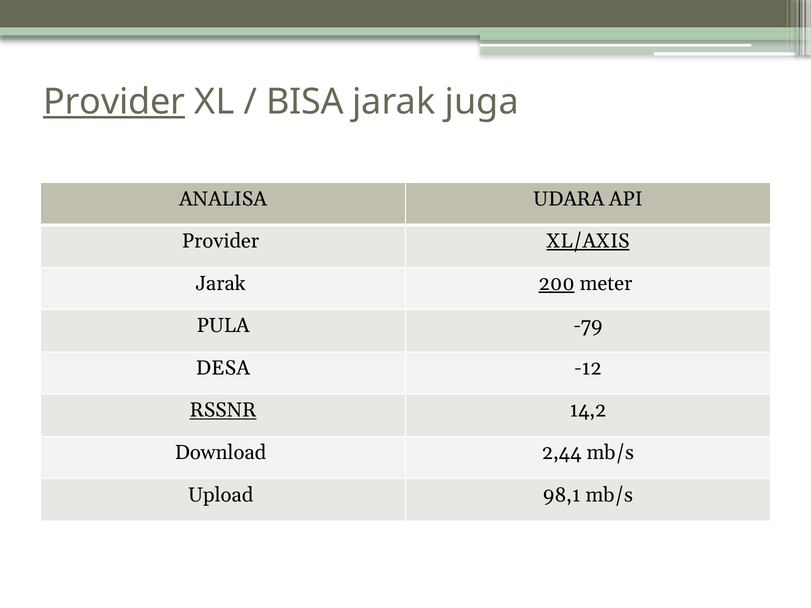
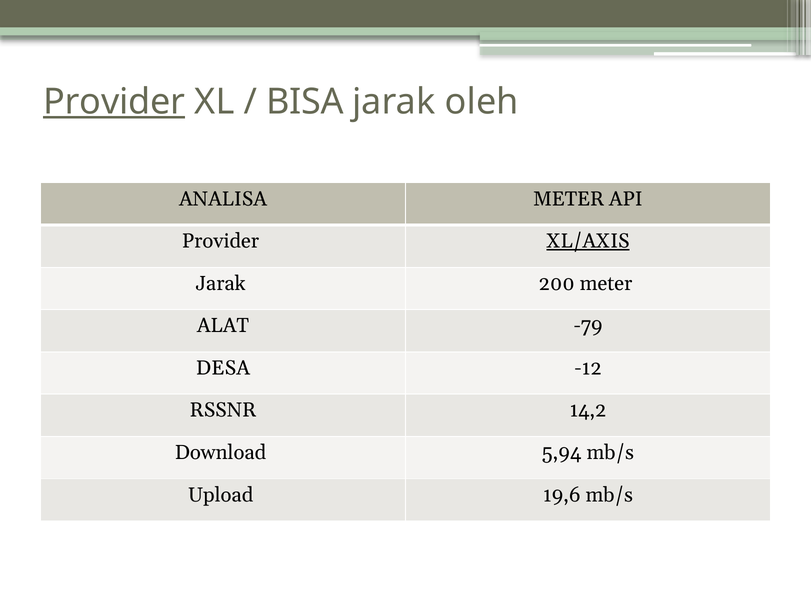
juga: juga -> oleh
ANALISA UDARA: UDARA -> METER
200 underline: present -> none
PULA: PULA -> ALAT
RSSNR underline: present -> none
2,44: 2,44 -> 5,94
98,1: 98,1 -> 19,6
